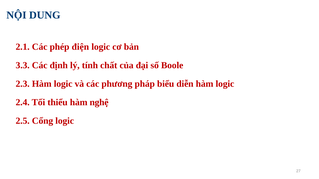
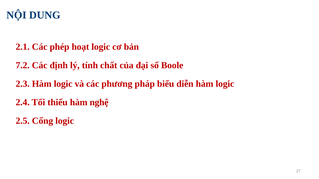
điện: điện -> hoạt
3.3: 3.3 -> 7.2
